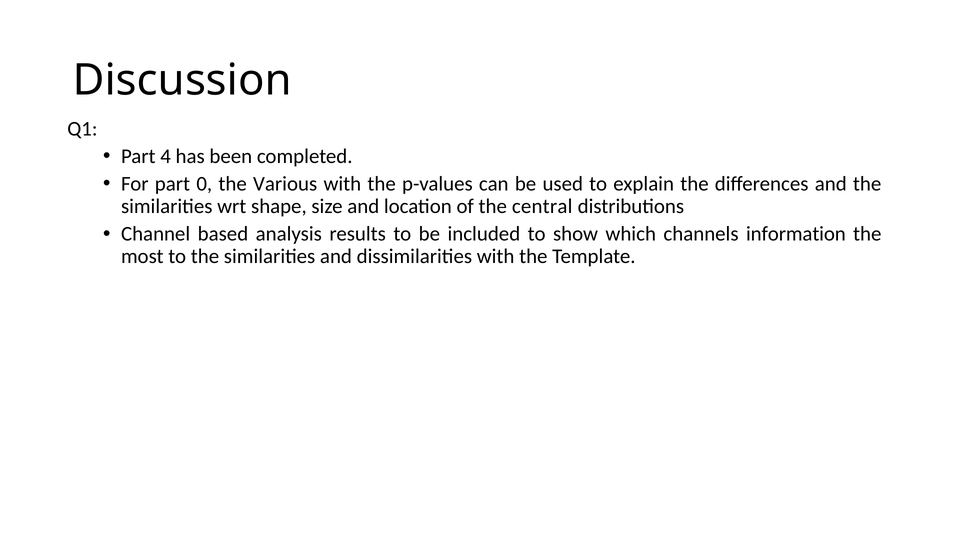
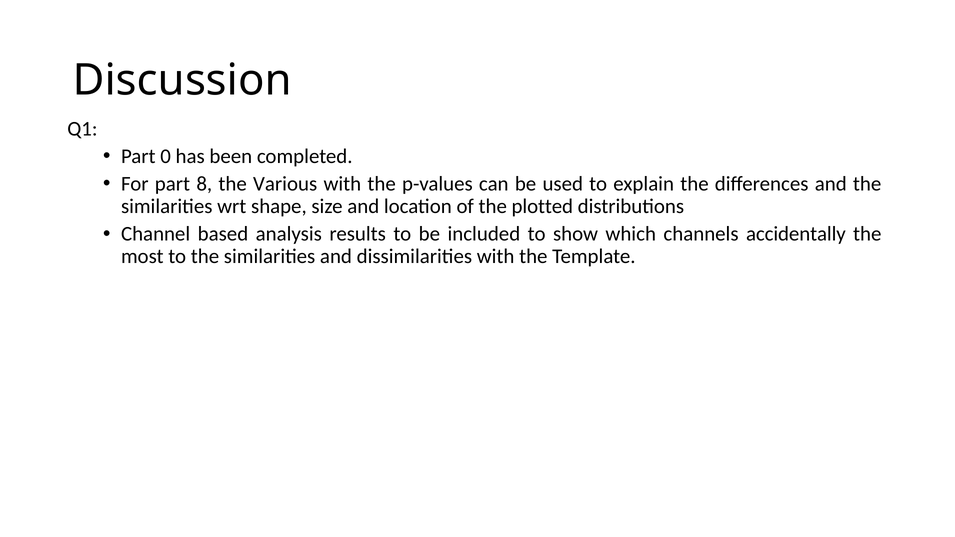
4: 4 -> 0
0: 0 -> 8
central: central -> plotted
information: information -> accidentally
